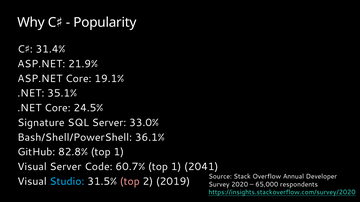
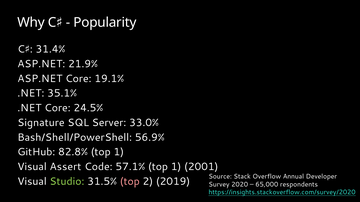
36.1%: 36.1% -> 56.9%
Visual Server: Server -> Assert
60.7%: 60.7% -> 57.1%
2041: 2041 -> 2001
Studio colour: light blue -> light green
